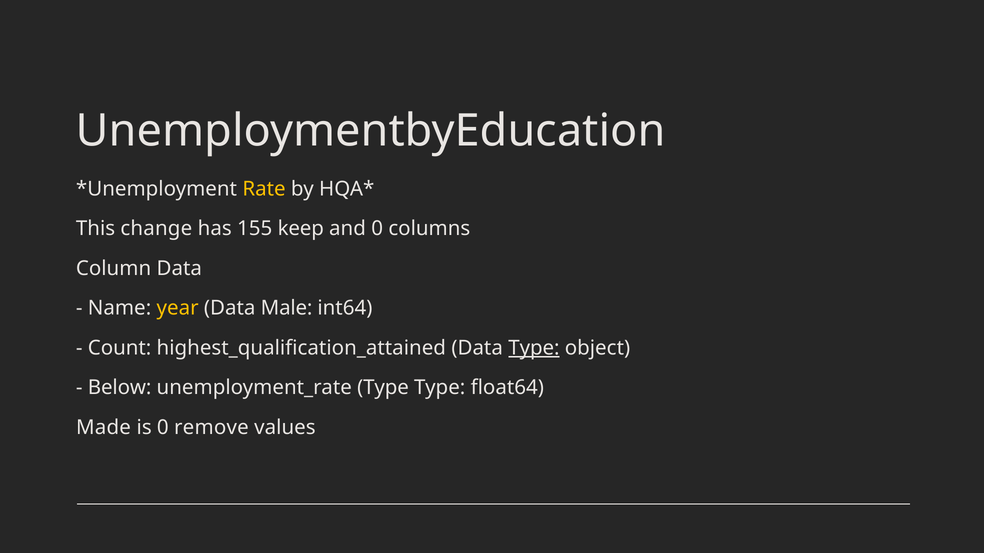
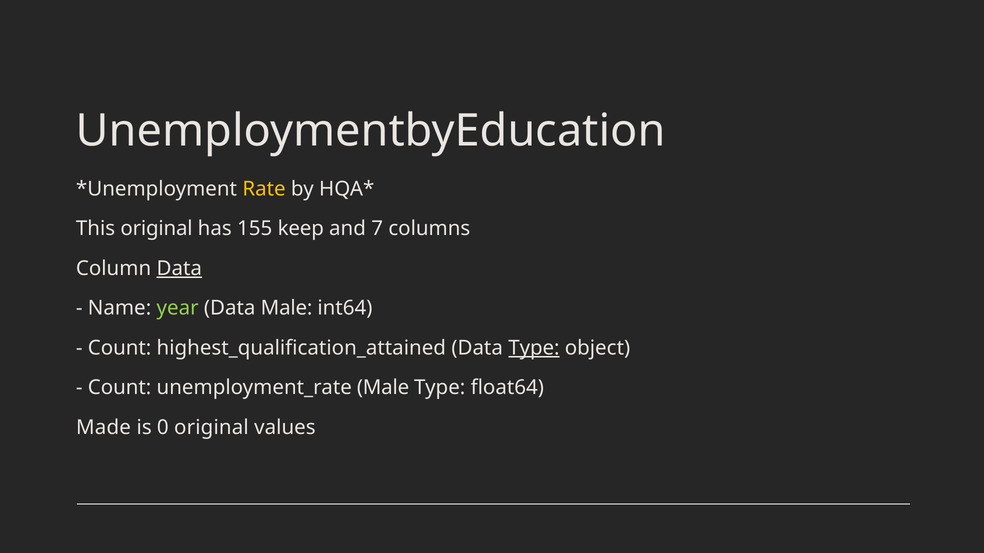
This change: change -> original
and 0: 0 -> 7
Data at (179, 269) underline: none -> present
year colour: yellow -> light green
Below at (120, 388): Below -> Count
unemployment_rate Type: Type -> Male
0 remove: remove -> original
